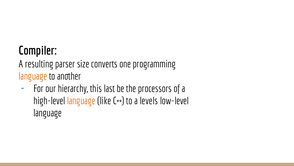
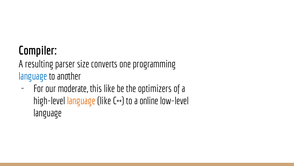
language at (33, 76) colour: orange -> blue
hierarchy: hierarchy -> moderate
this last: last -> like
processors: processors -> optimizers
levels: levels -> online
